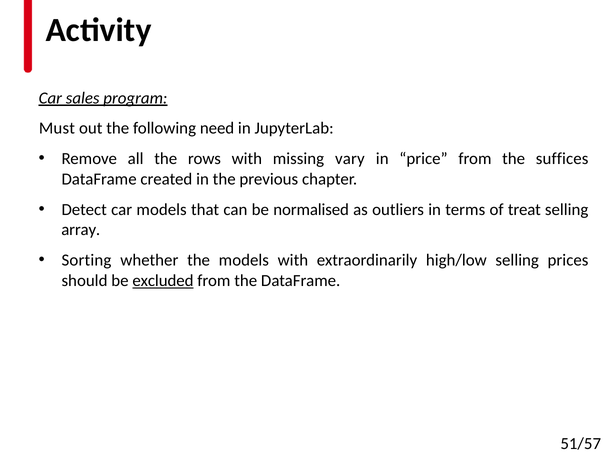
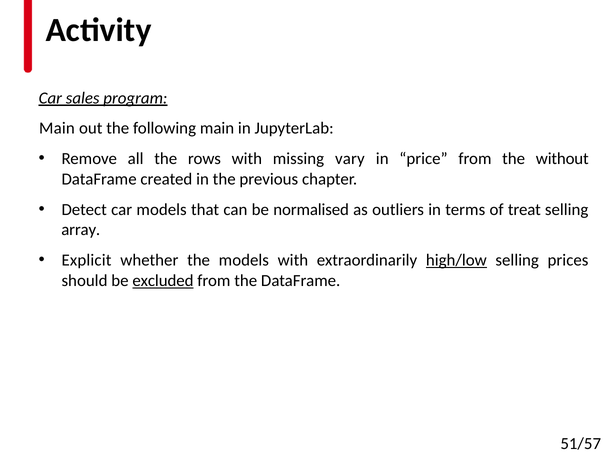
Must at (57, 128): Must -> Main
following need: need -> main
suffices: suffices -> without
Sorting: Sorting -> Explicit
high/low underline: none -> present
